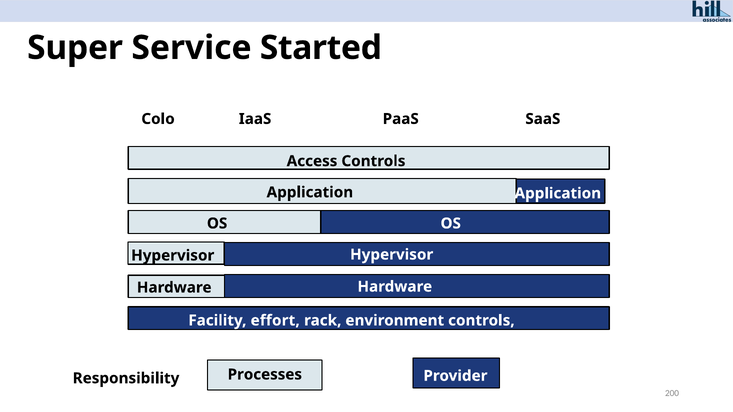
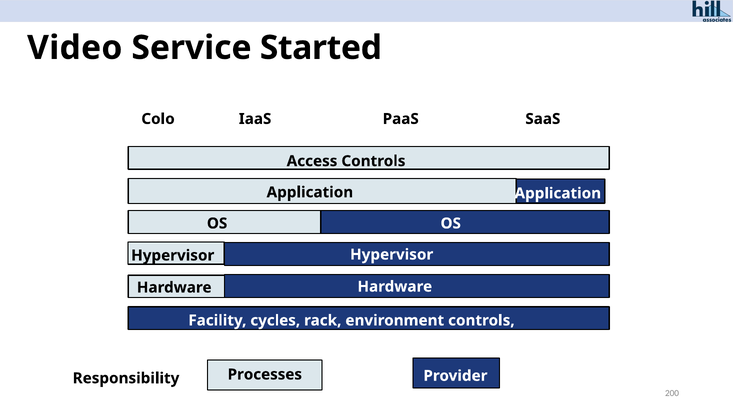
Super: Super -> Video
effort: effort -> cycles
